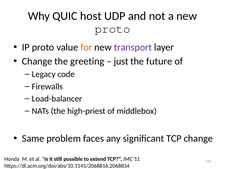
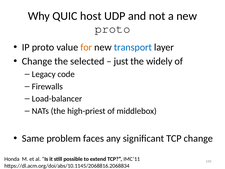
transport colour: purple -> blue
greeting: greeting -> selected
future: future -> widely
